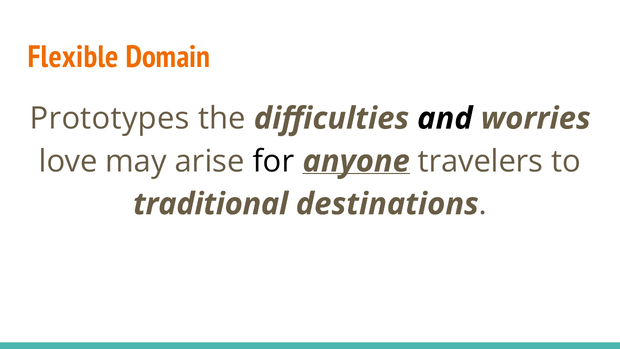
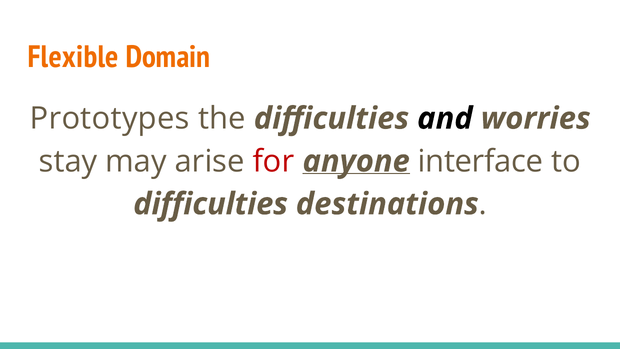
love: love -> stay
for colour: black -> red
travelers: travelers -> interface
traditional at (211, 204): traditional -> difficulties
